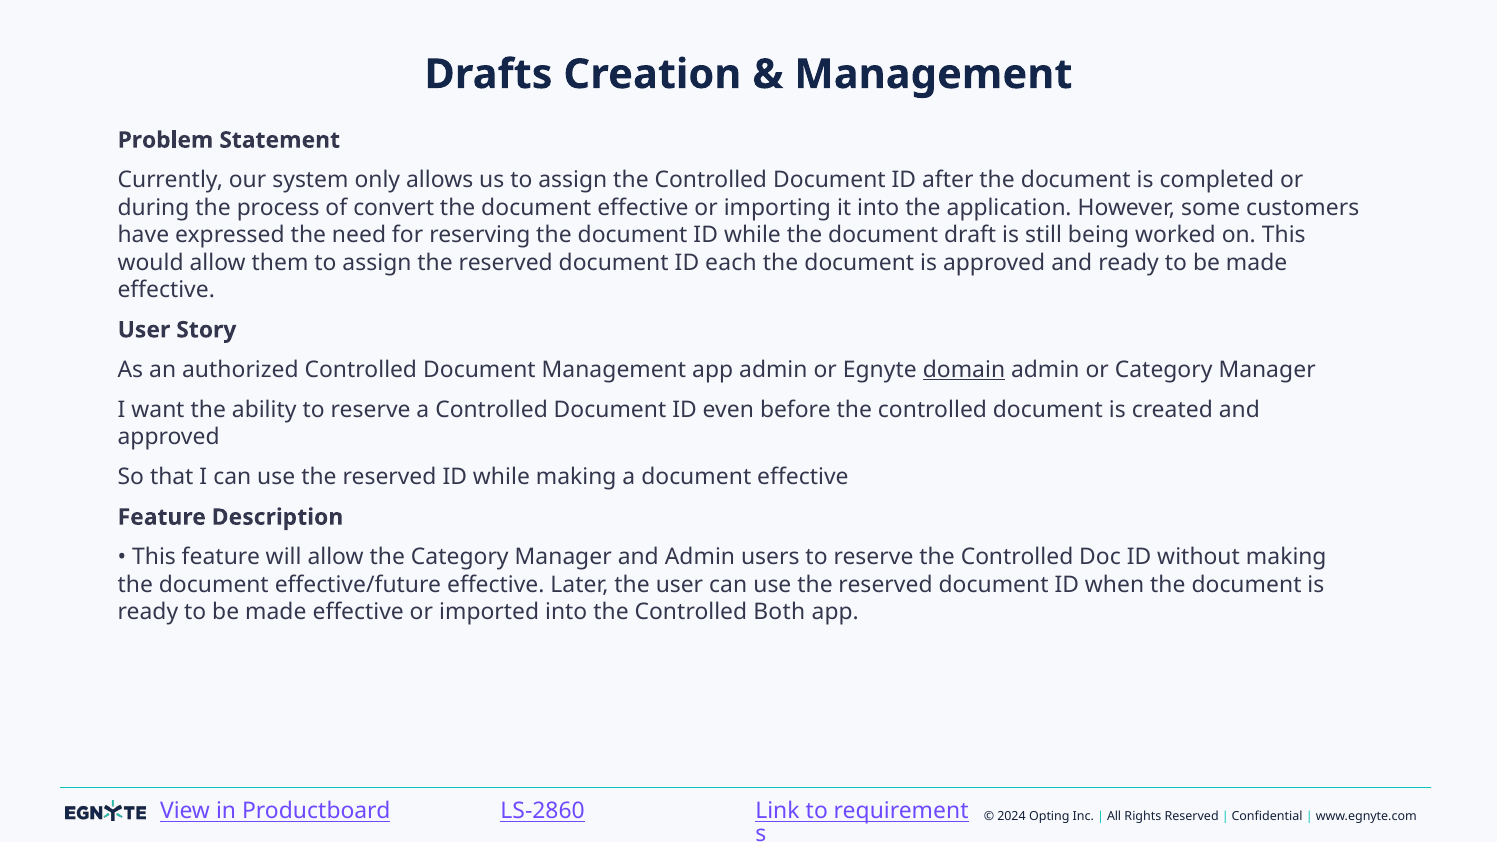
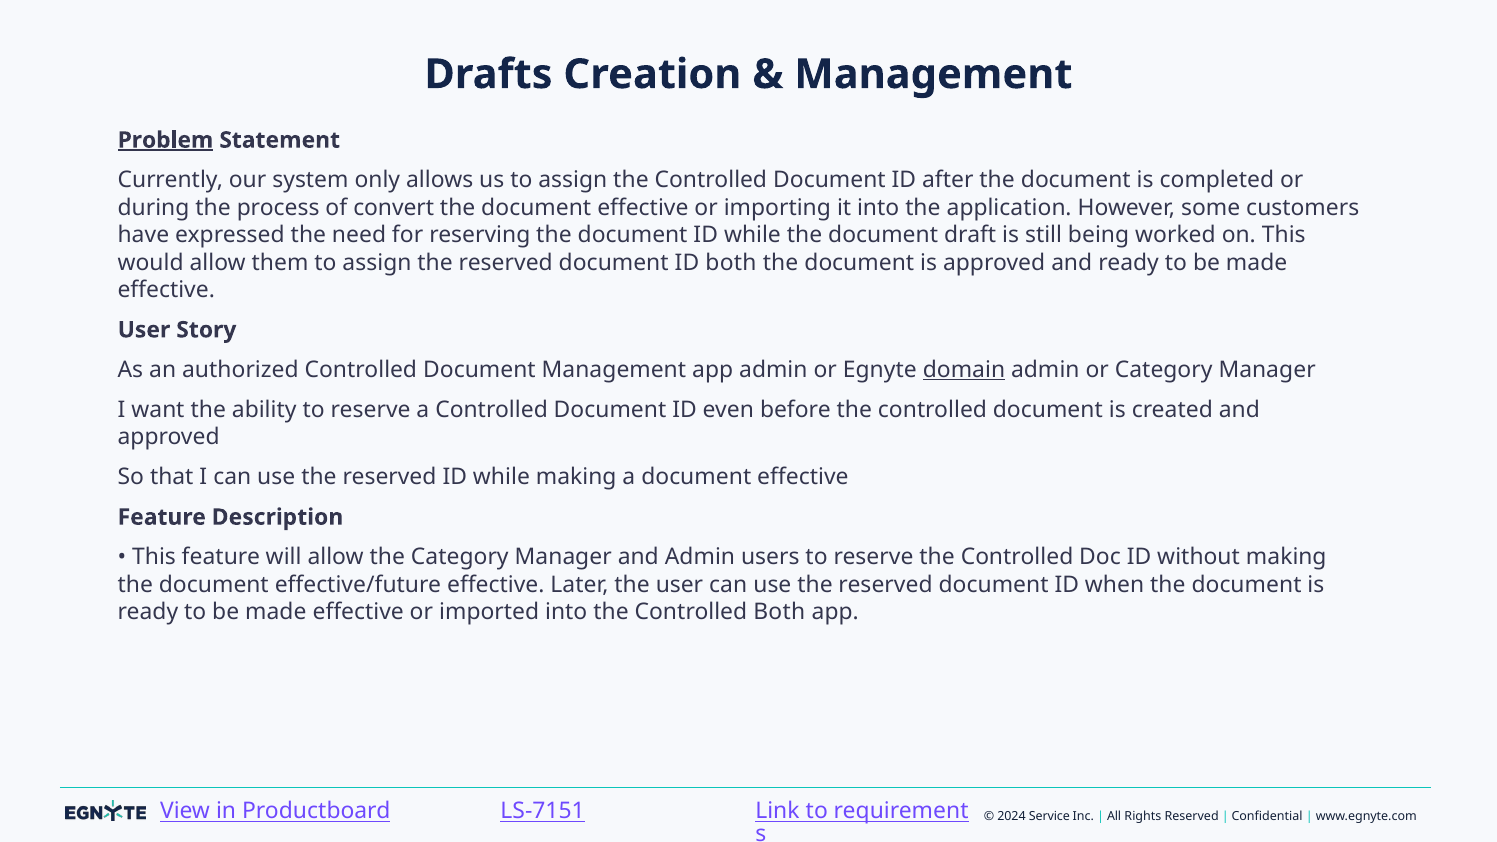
Problem underline: none -> present
ID each: each -> both
LS-2860: LS-2860 -> LS-7151
Opting: Opting -> Service
